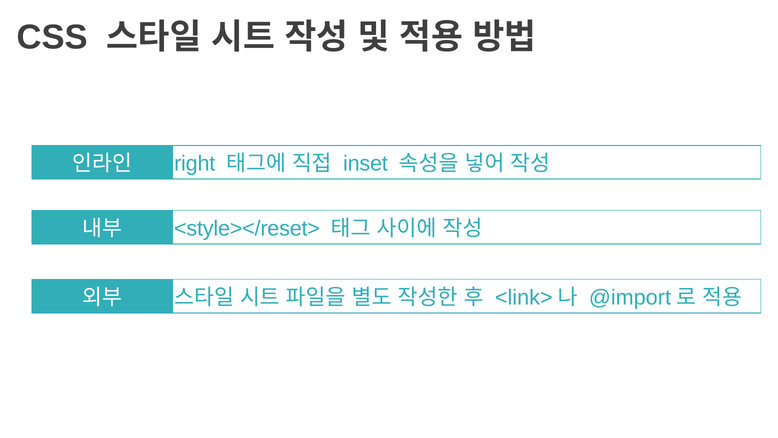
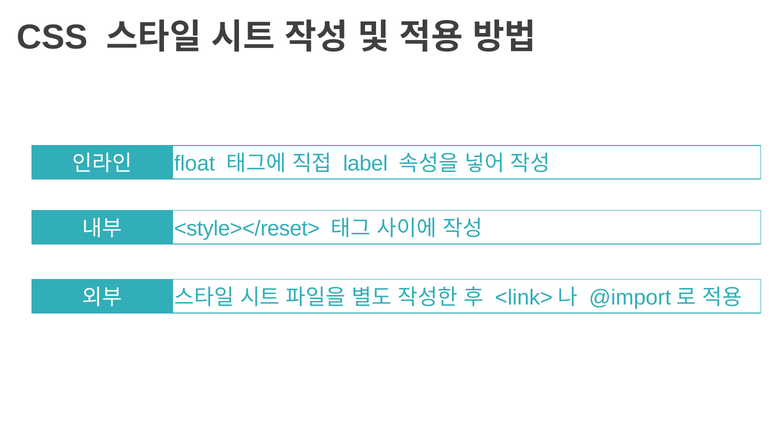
right: right -> float
inset: inset -> label
